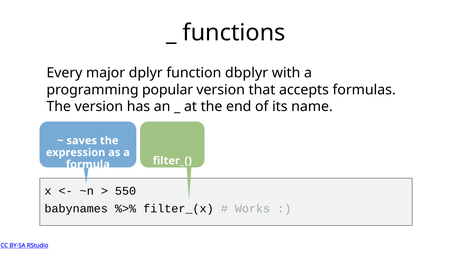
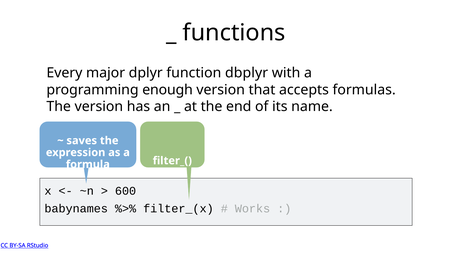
popular: popular -> enough
550: 550 -> 600
